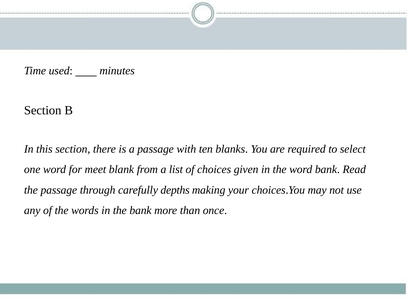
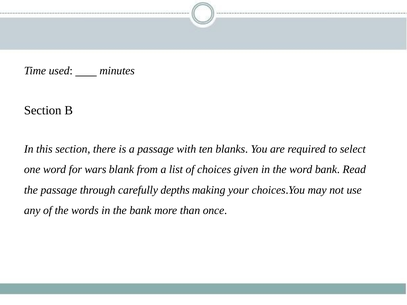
meet: meet -> wars
